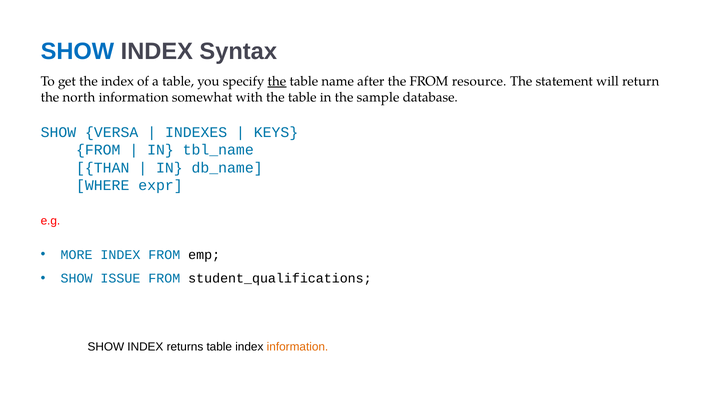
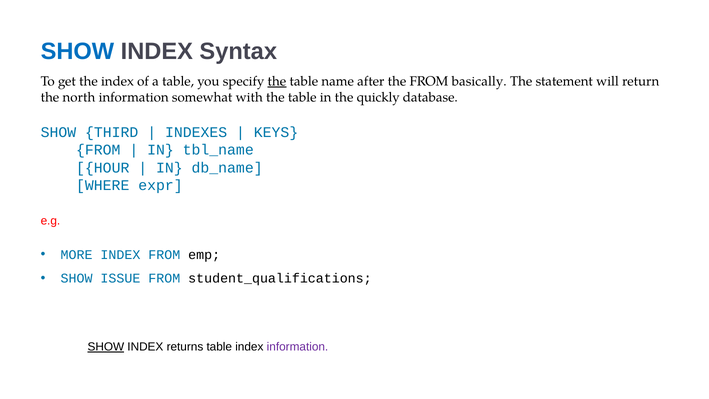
resource: resource -> basically
sample: sample -> quickly
VERSA: VERSA -> THIRD
THAN: THAN -> HOUR
SHOW at (106, 347) underline: none -> present
information at (297, 347) colour: orange -> purple
